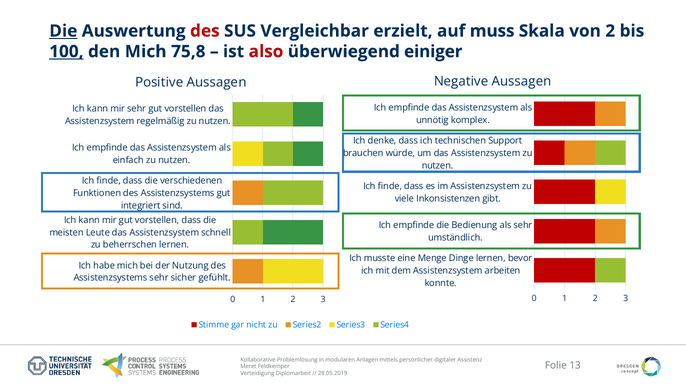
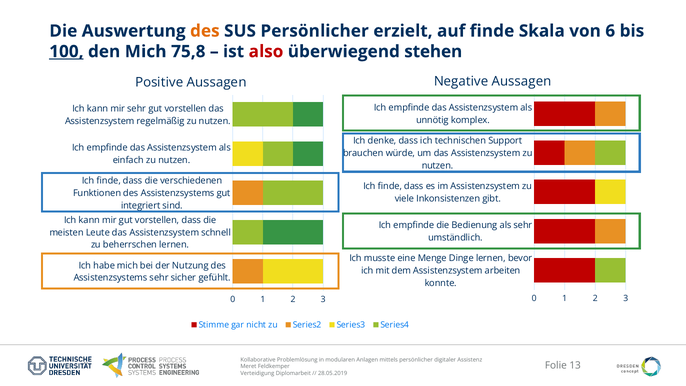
Die at (63, 31) underline: present -> none
des at (205, 31) colour: red -> orange
SUS Vergleichbar: Vergleichbar -> Persönlicher
auf muss: muss -> finde
von 2: 2 -> 6
einiger: einiger -> stehen
